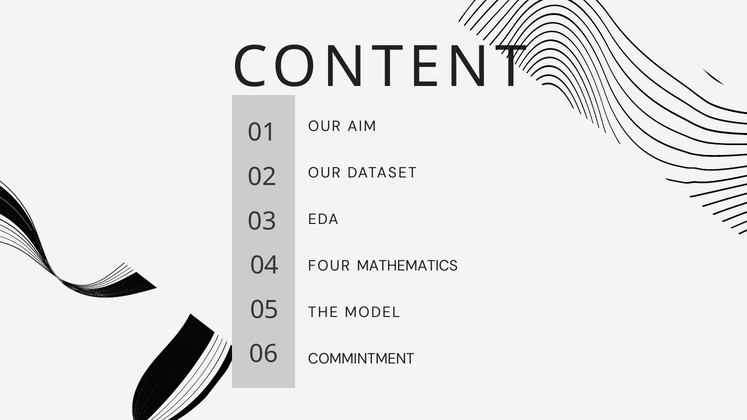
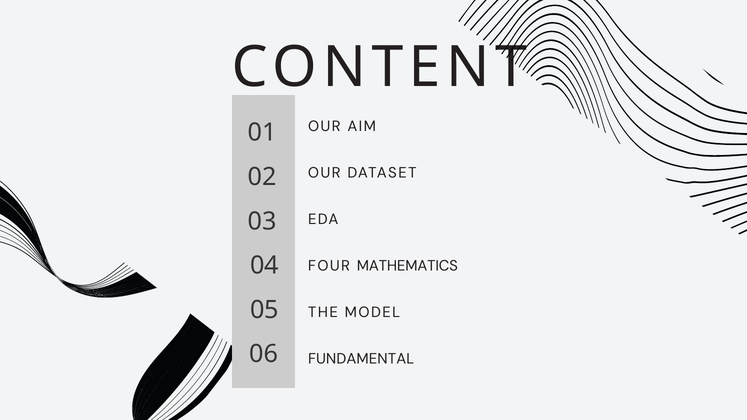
COMMINTMENT: COMMINTMENT -> FUNDAMENTAL
